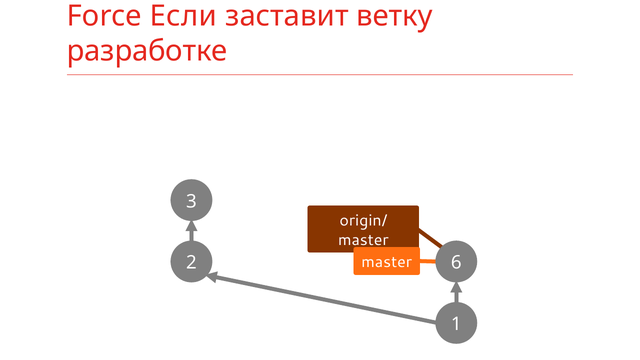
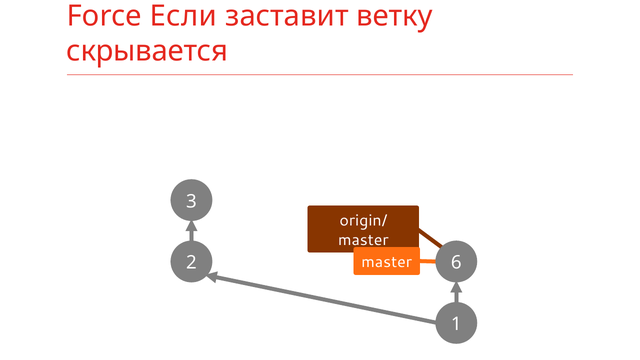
разработке: разработке -> скрывается
